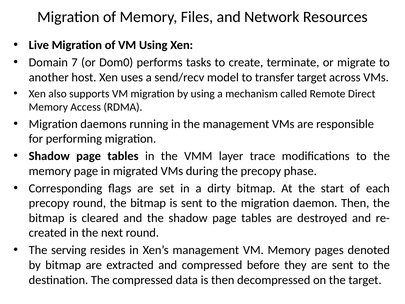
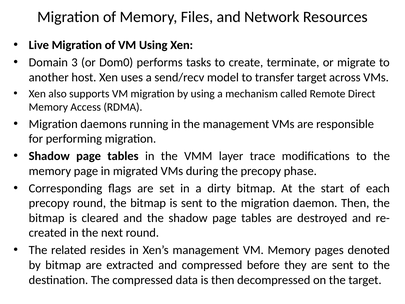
7: 7 -> 3
serving: serving -> related
